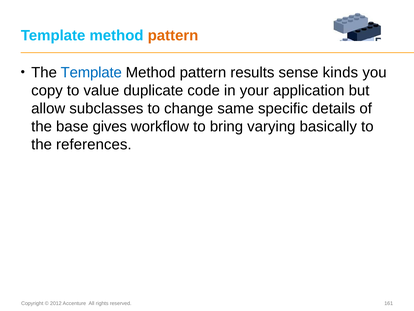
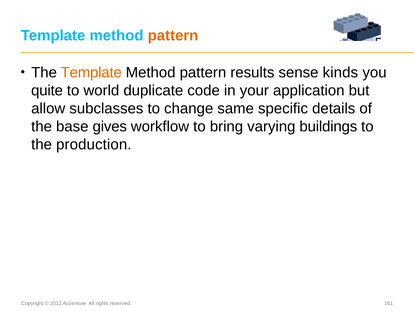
Template at (91, 73) colour: blue -> orange
copy: copy -> quite
value: value -> world
basically: basically -> buildings
references: references -> production
